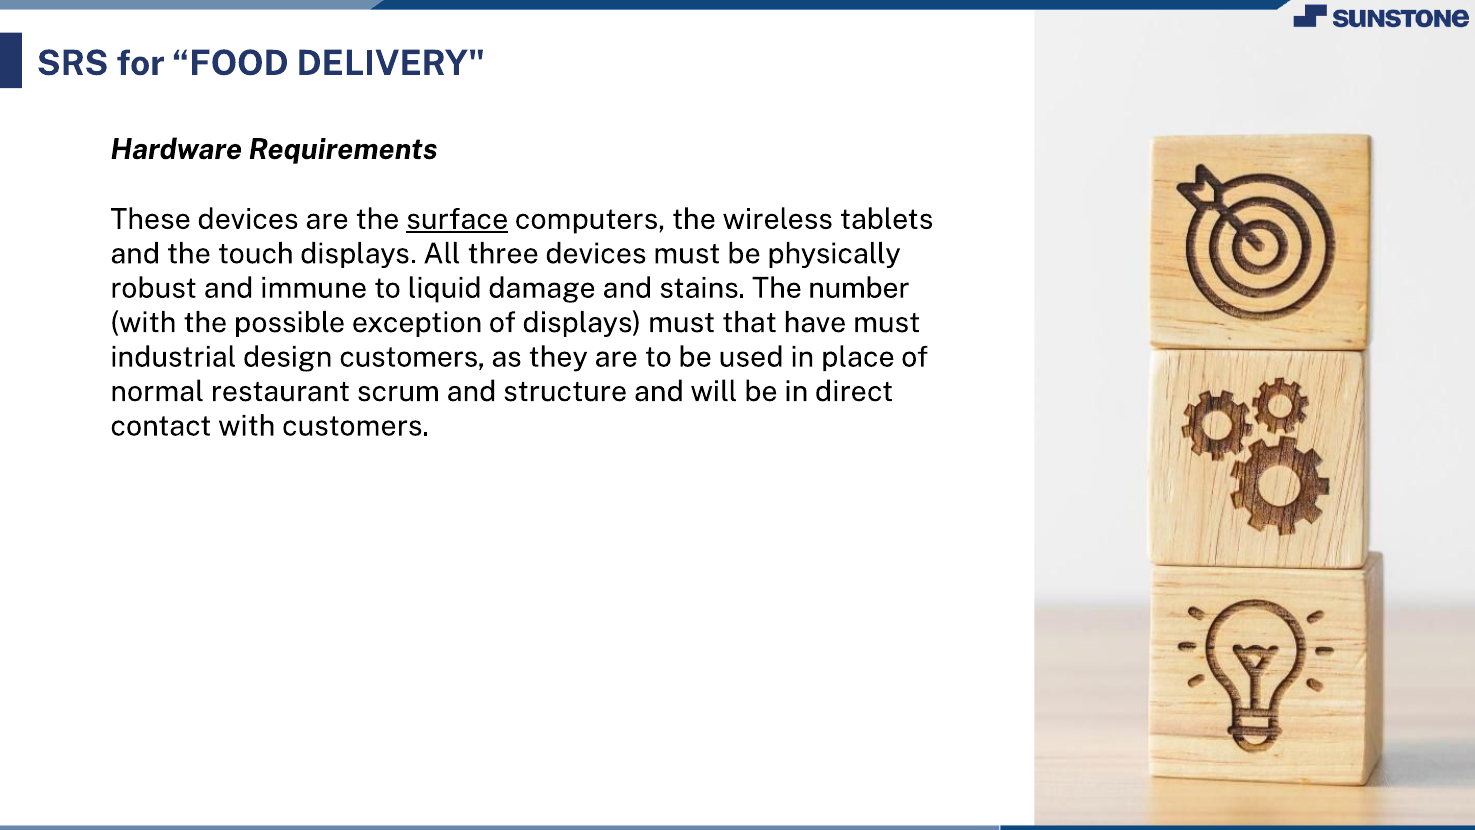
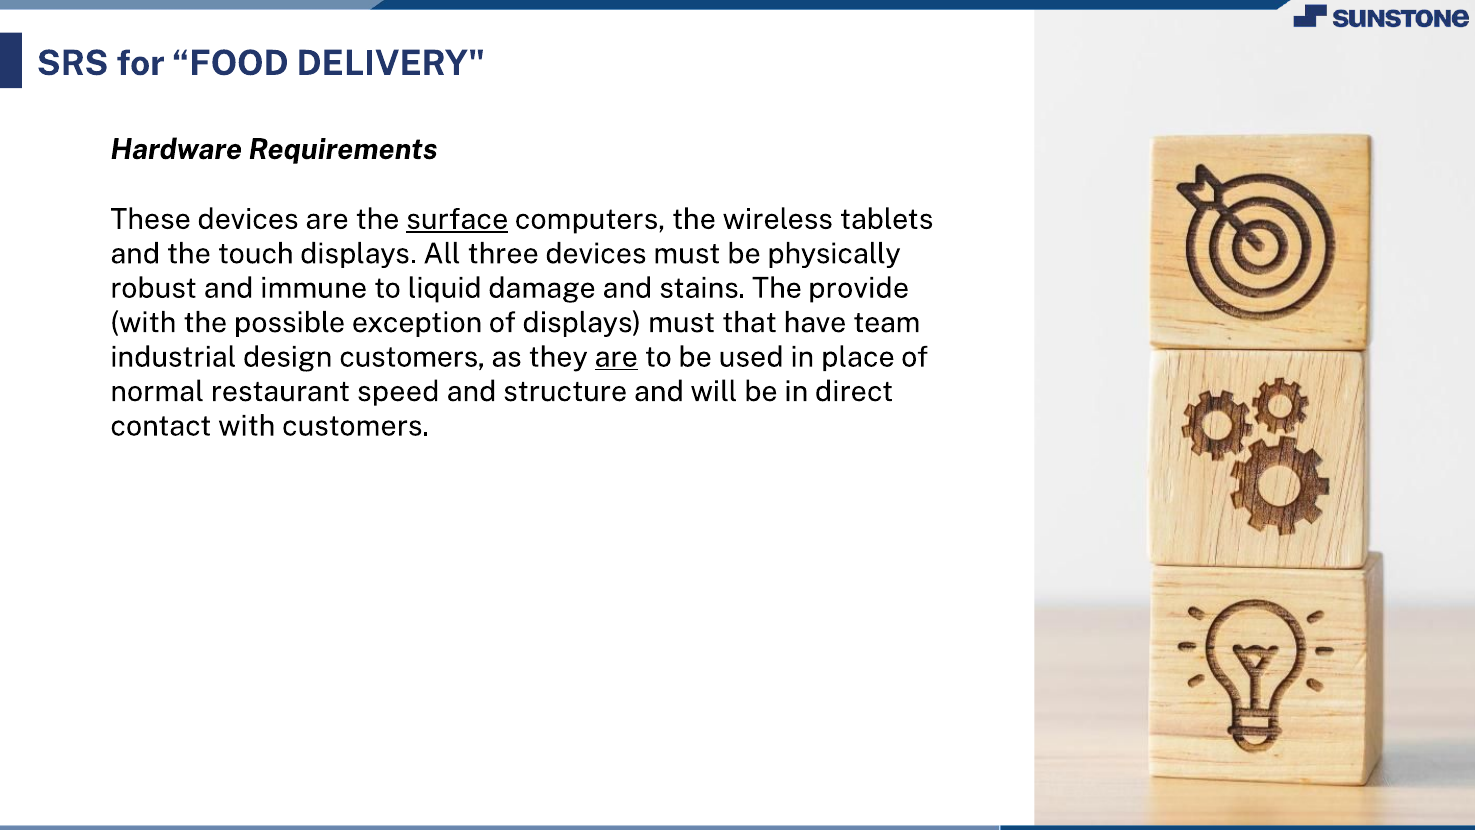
number: number -> provide
have must: must -> team
are at (616, 357) underline: none -> present
scrum: scrum -> speed
